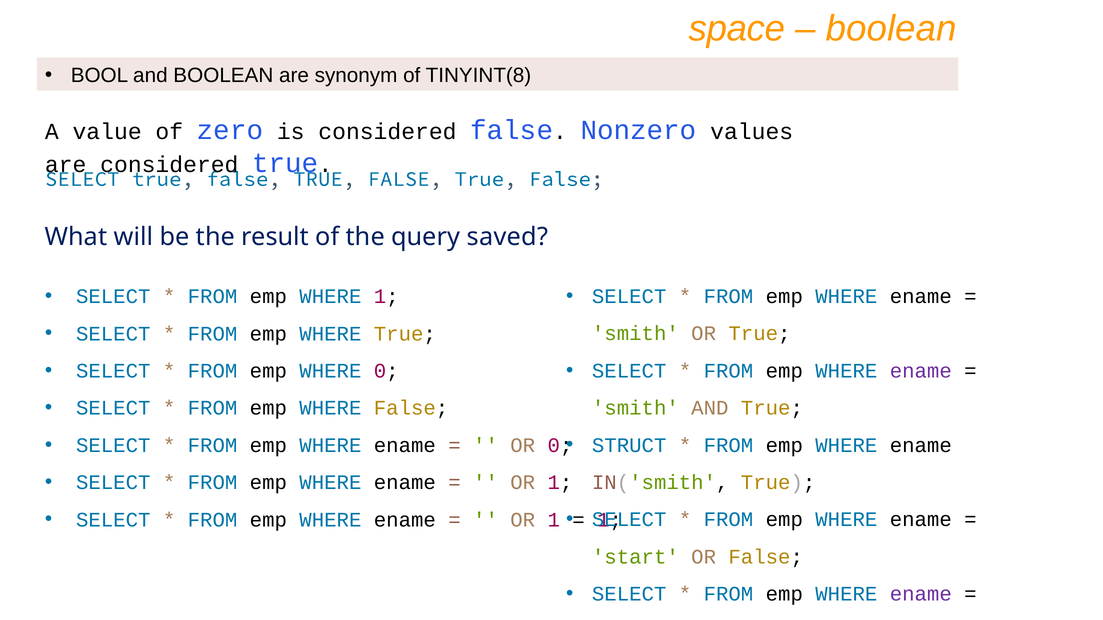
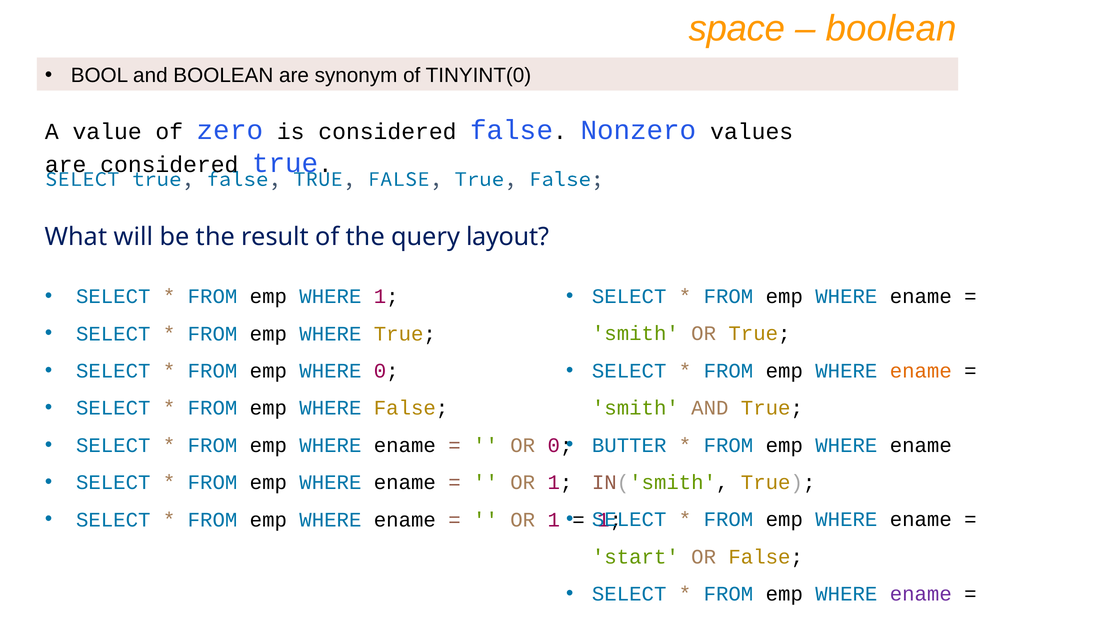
TINYINT(8: TINYINT(8 -> TINYINT(0
saved: saved -> layout
ename at (921, 371) colour: purple -> orange
STRUCT: STRUCT -> BUTTER
